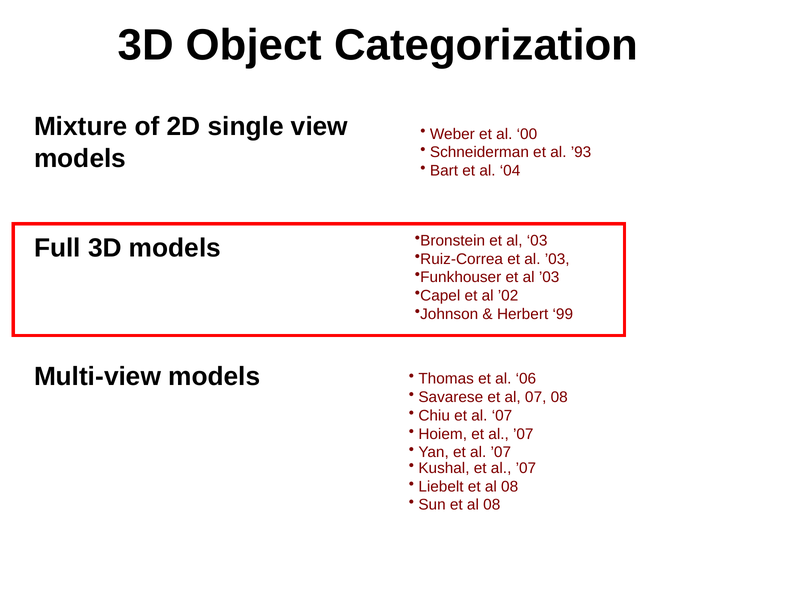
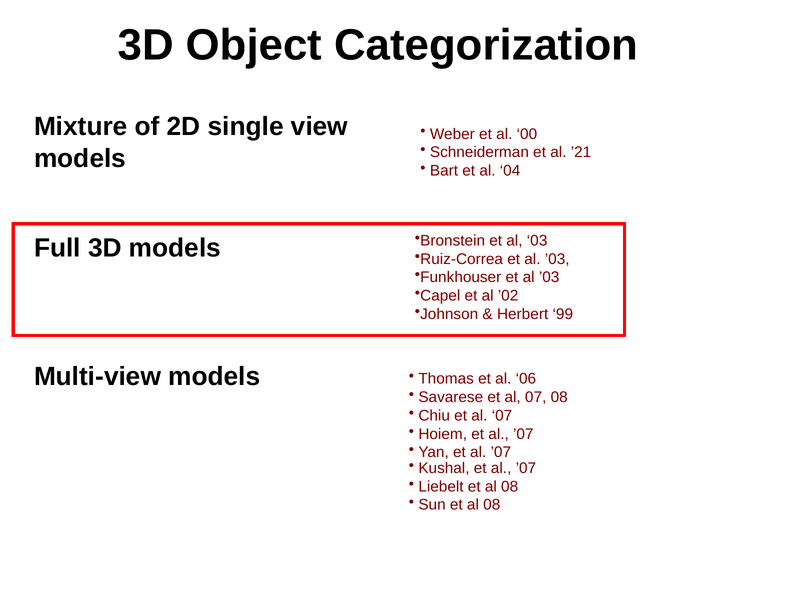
’93: ’93 -> ’21
